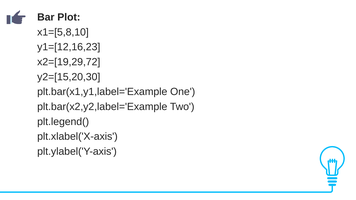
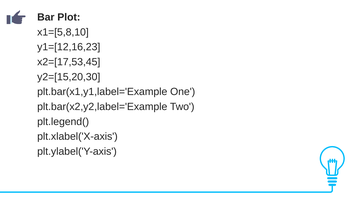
x2=[19,29,72: x2=[19,29,72 -> x2=[17,53,45
